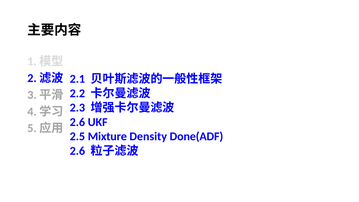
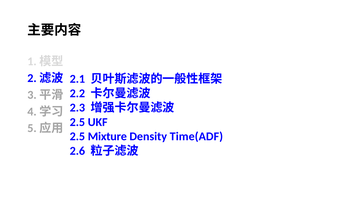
2.6 at (77, 122): 2.6 -> 2.5
Done(ADF: Done(ADF -> Time(ADF
